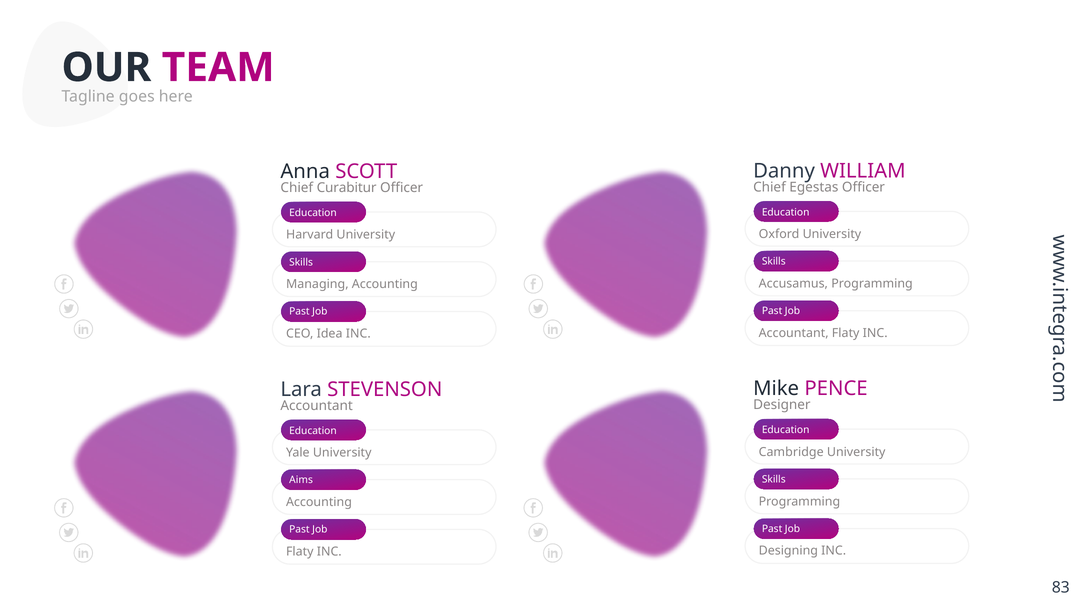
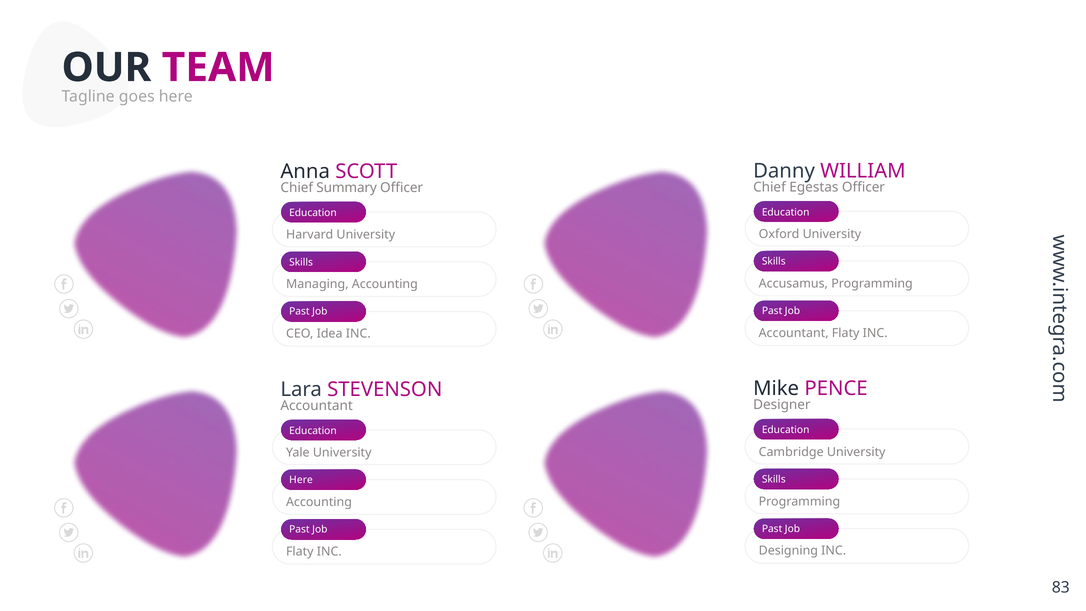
Curabitur: Curabitur -> Summary
Aims at (301, 480): Aims -> Here
